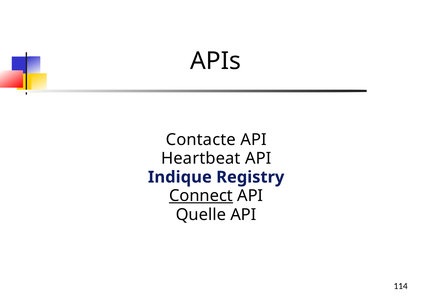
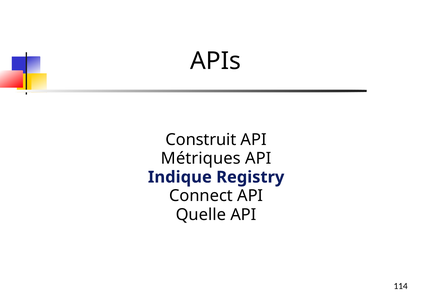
Contacte: Contacte -> Construit
Heartbeat: Heartbeat -> Métriques
Connect underline: present -> none
